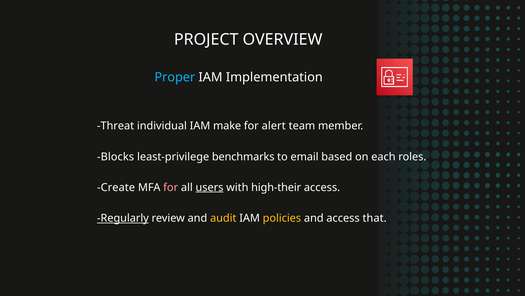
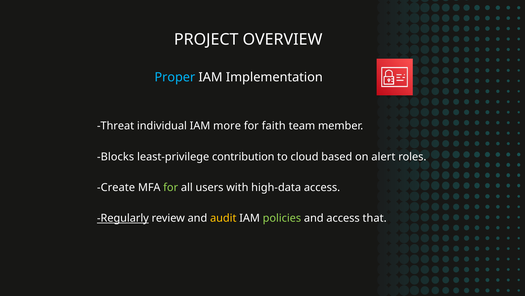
make: make -> more
alert: alert -> faith
benchmarks: benchmarks -> contribution
email: email -> cloud
each: each -> alert
for at (171, 187) colour: pink -> light green
users underline: present -> none
high-their: high-their -> high-data
policies colour: yellow -> light green
